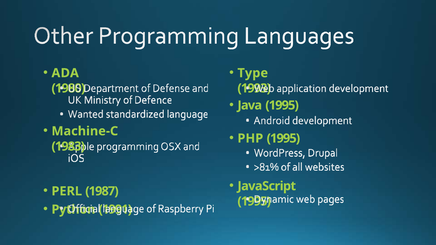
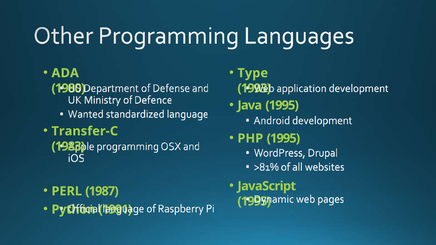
Machine-C: Machine-C -> Transfer-C
